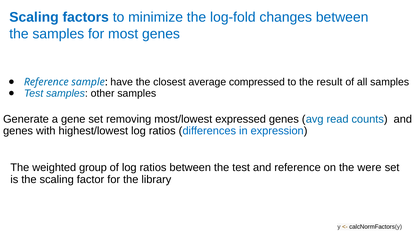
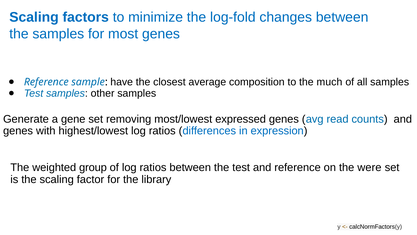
compressed: compressed -> composition
result: result -> much
